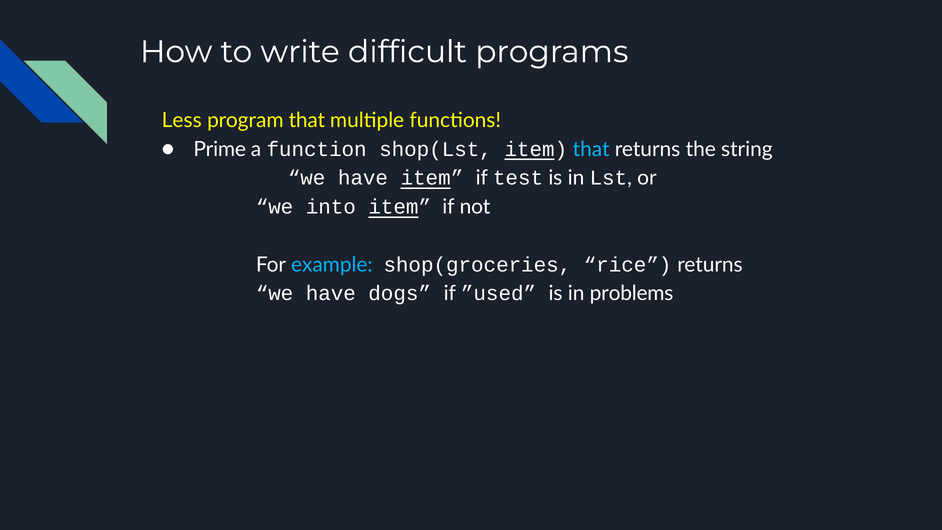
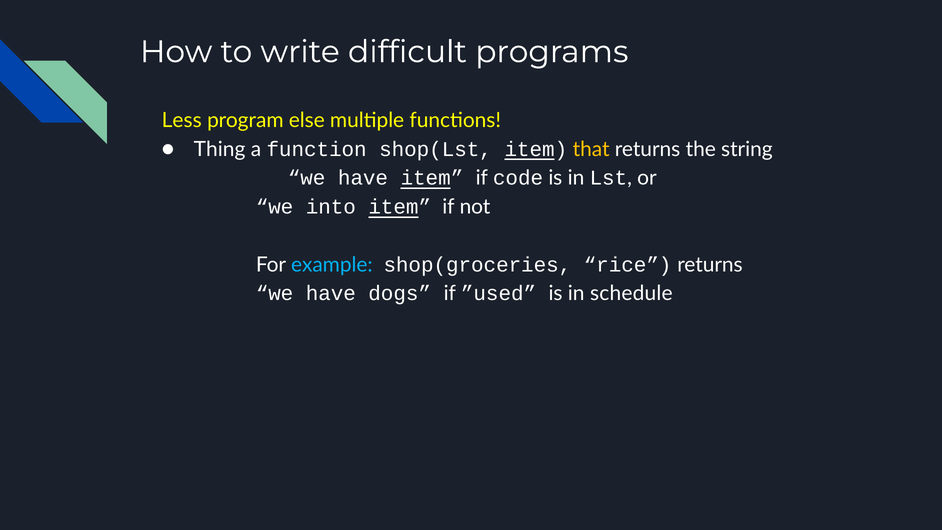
program that: that -> else
Prime: Prime -> Thing
that at (591, 149) colour: light blue -> yellow
test: test -> code
problems: problems -> schedule
